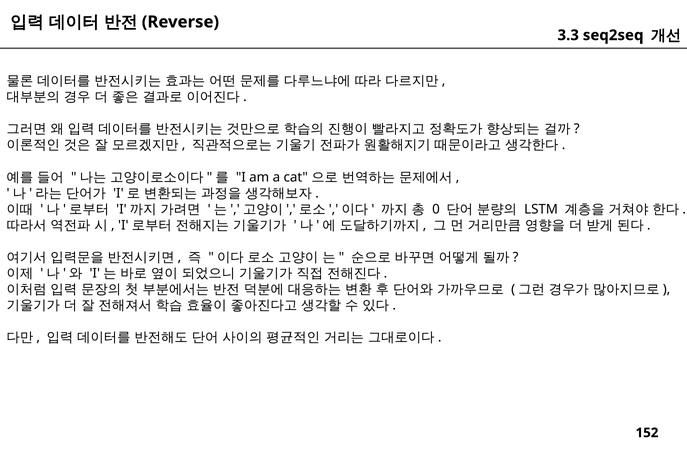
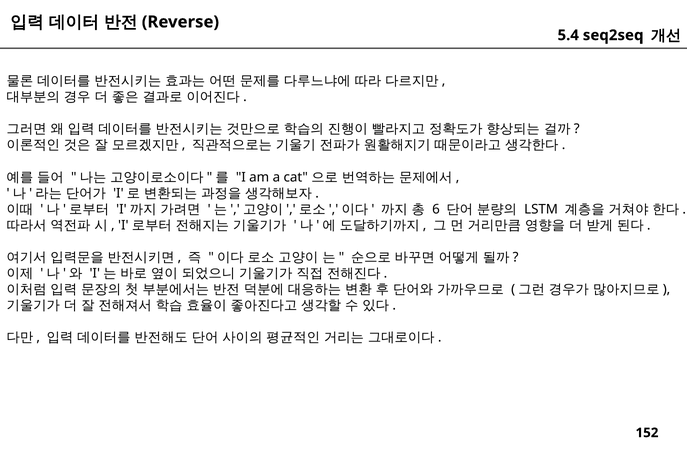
3.3: 3.3 -> 5.4
0: 0 -> 6
